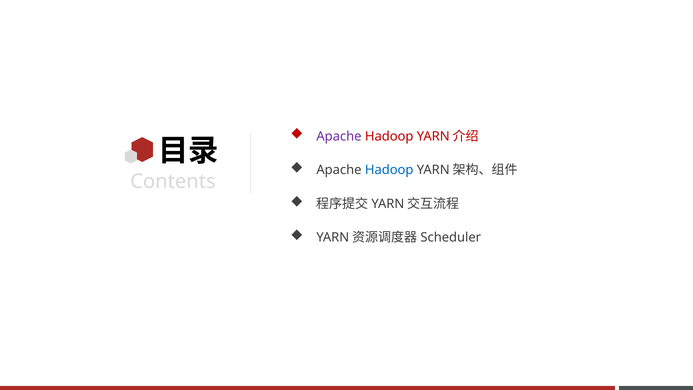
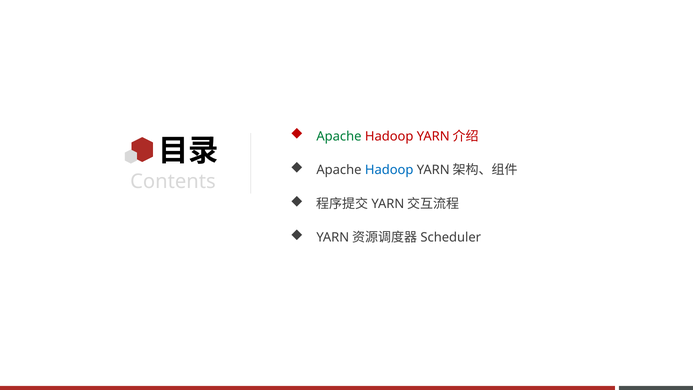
Apache at (339, 136) colour: purple -> green
